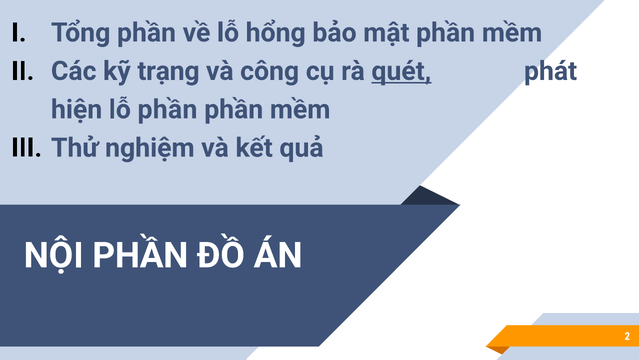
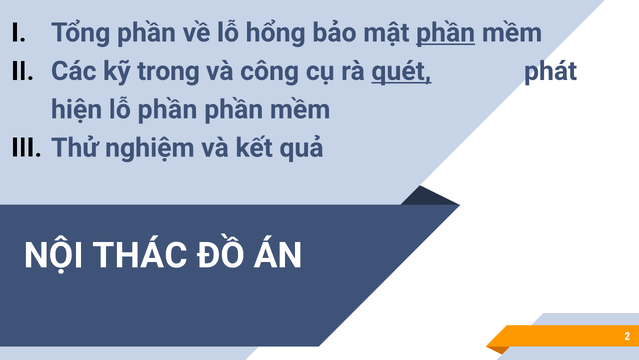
phần at (446, 33) underline: none -> present
trạng: trạng -> trong
NỘI PHẦN: PHẦN -> THÁC
